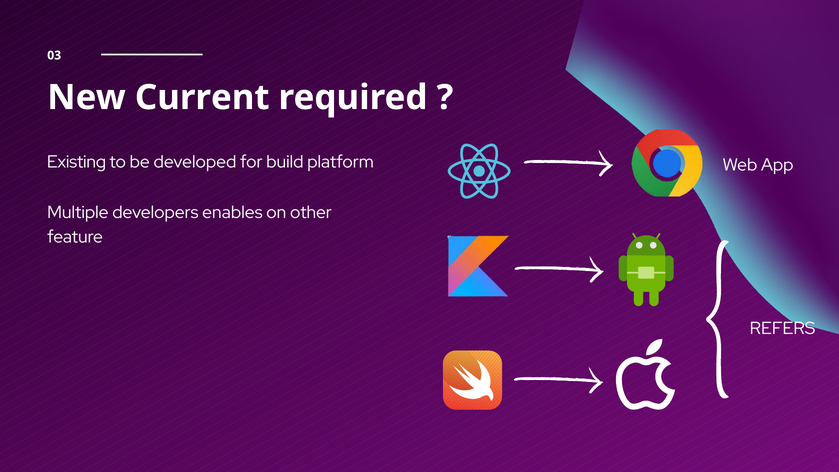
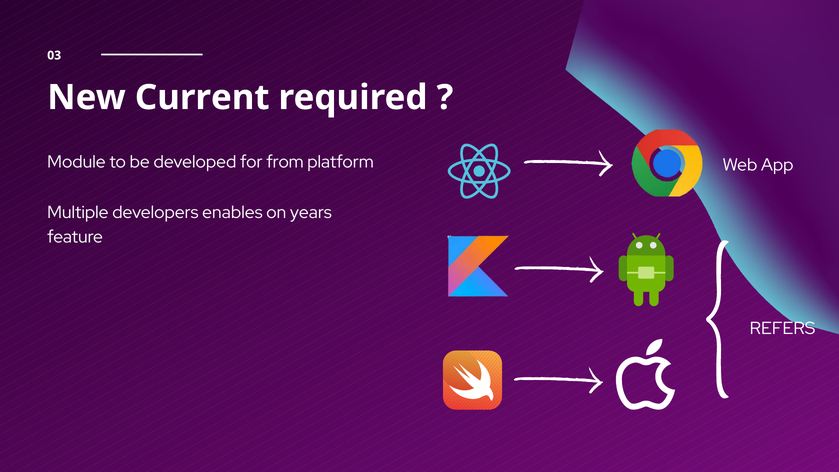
Existing: Existing -> Module
build: build -> from
other: other -> years
